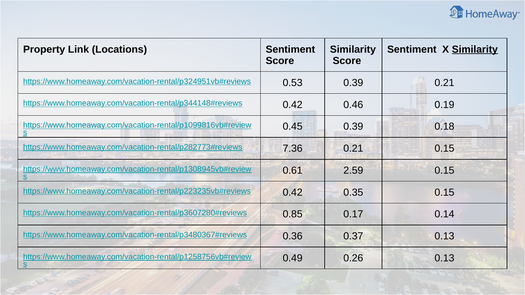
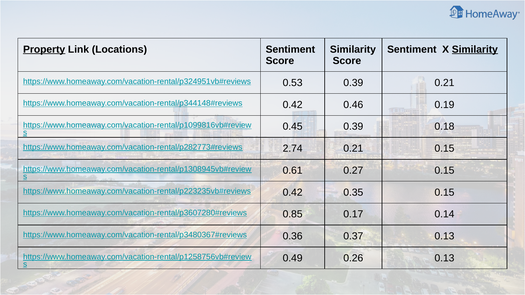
Property underline: none -> present
7.36: 7.36 -> 2.74
2.59: 2.59 -> 0.27
